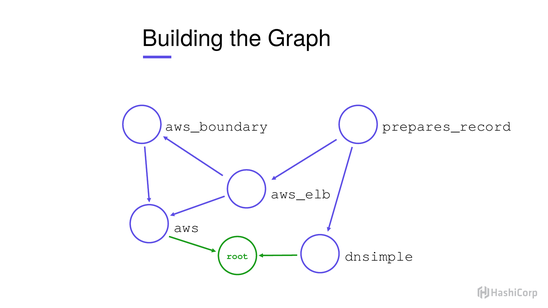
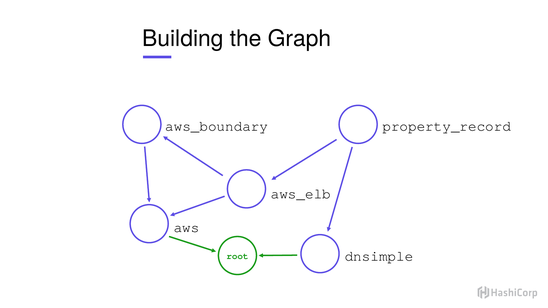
prepares_record: prepares_record -> property_record
